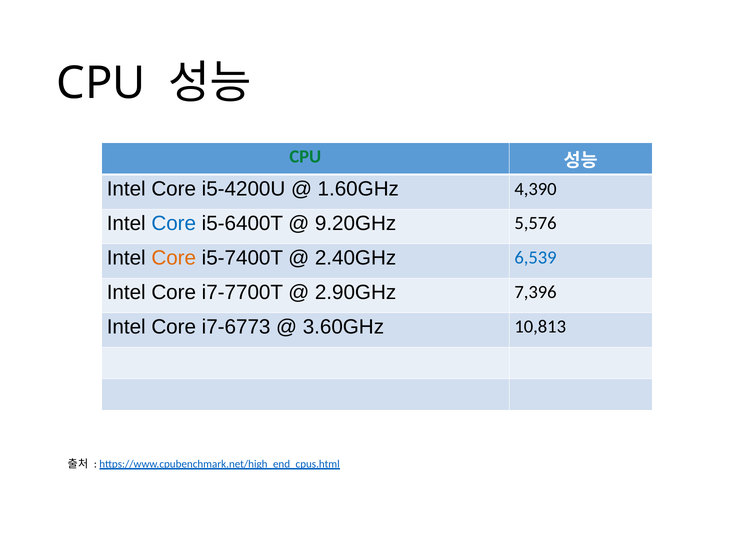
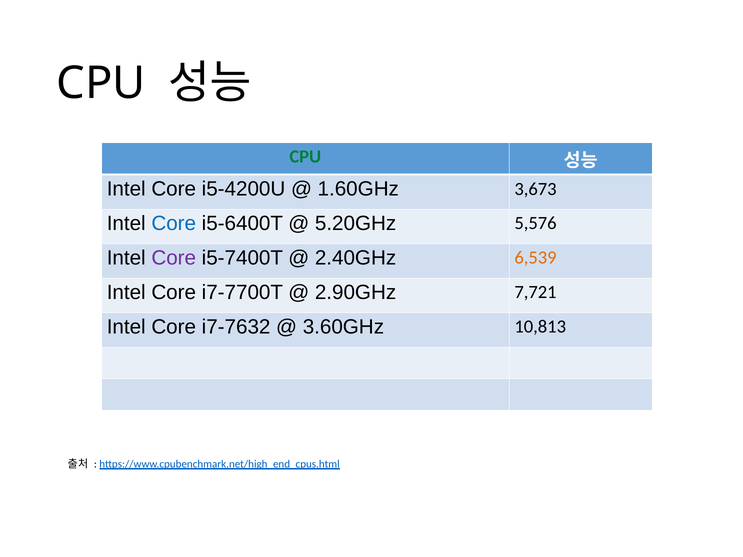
4,390: 4,390 -> 3,673
9.20GHz: 9.20GHz -> 5.20GHz
Core at (174, 258) colour: orange -> purple
6,539 colour: blue -> orange
7,396: 7,396 -> 7,721
i7-6773: i7-6773 -> i7-7632
